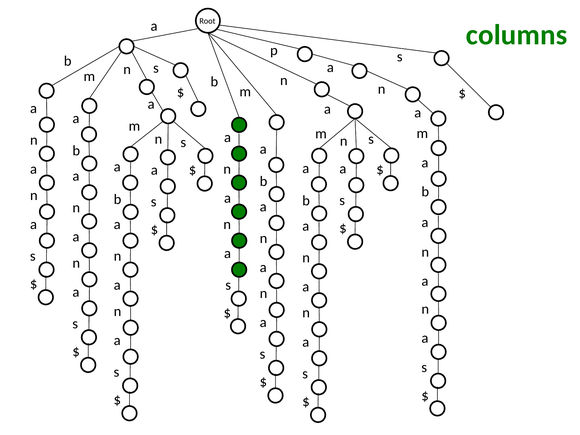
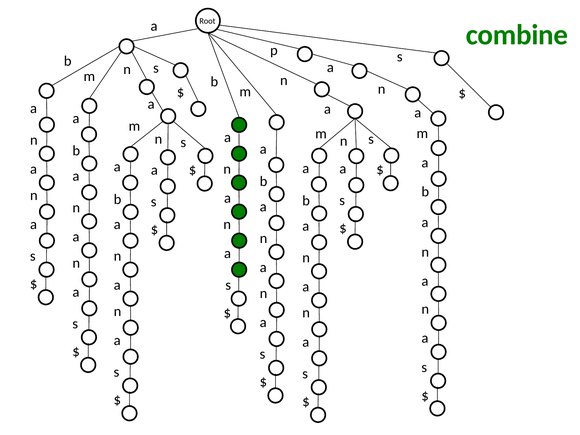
columns: columns -> combine
